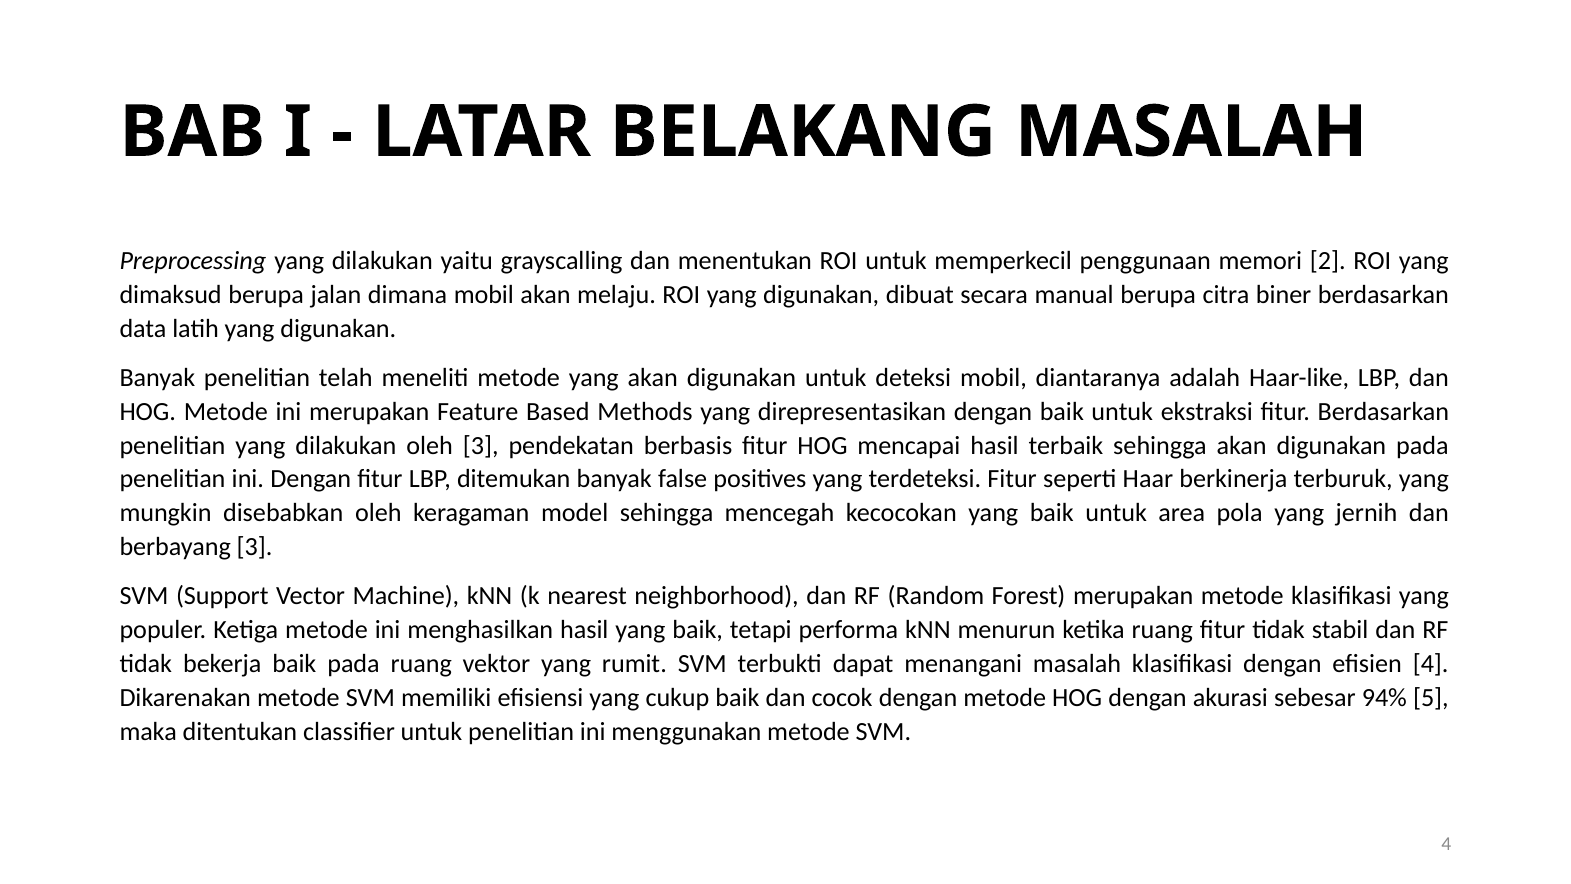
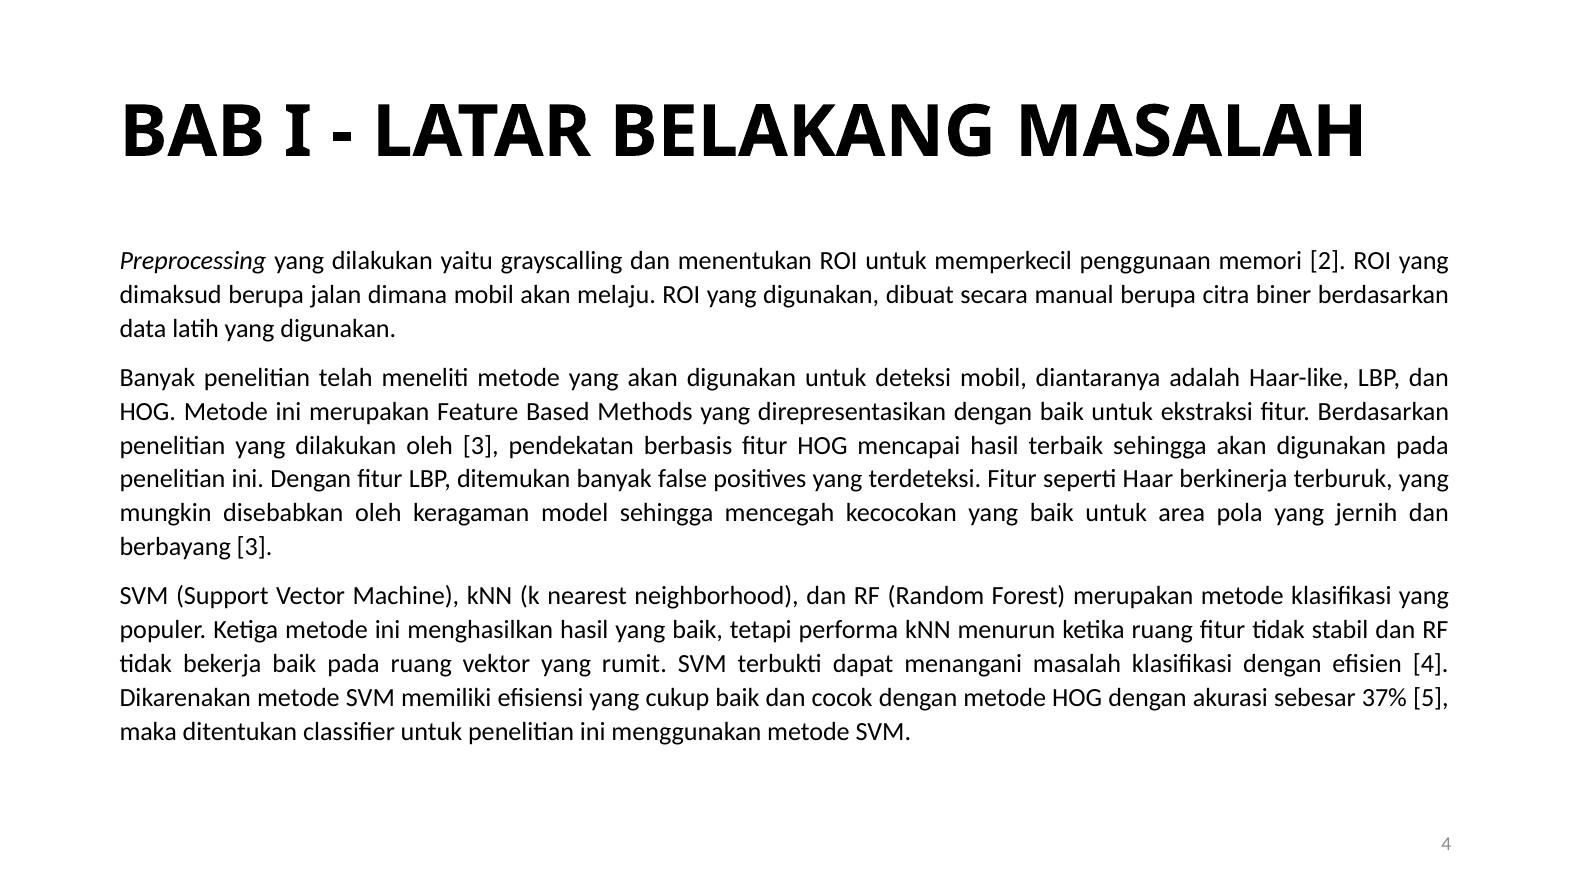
94%: 94% -> 37%
